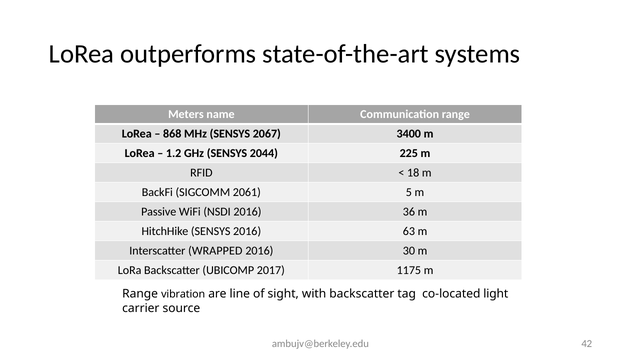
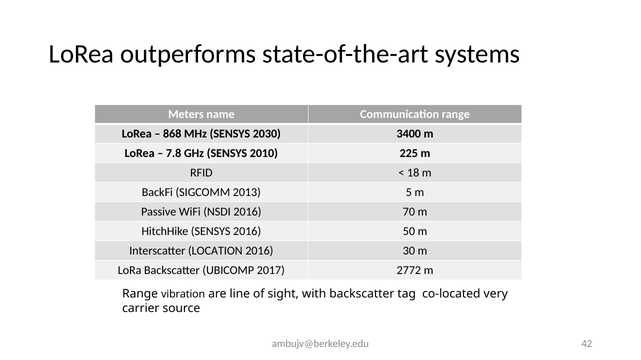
2067: 2067 -> 2030
1.2: 1.2 -> 7.8
2044: 2044 -> 2010
2061: 2061 -> 2013
36: 36 -> 70
63: 63 -> 50
WRAPPED: WRAPPED -> LOCATION
1175: 1175 -> 2772
light: light -> very
